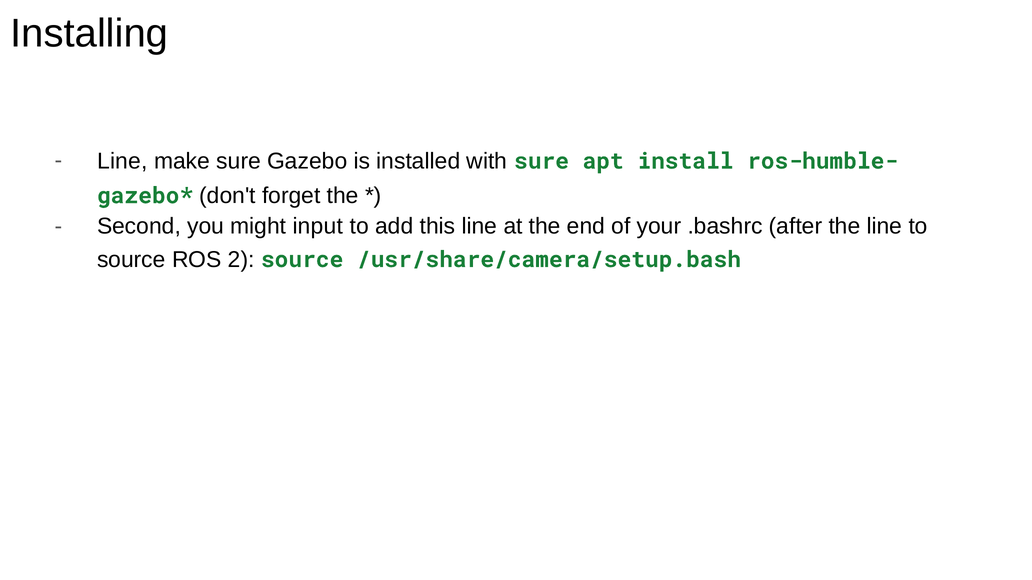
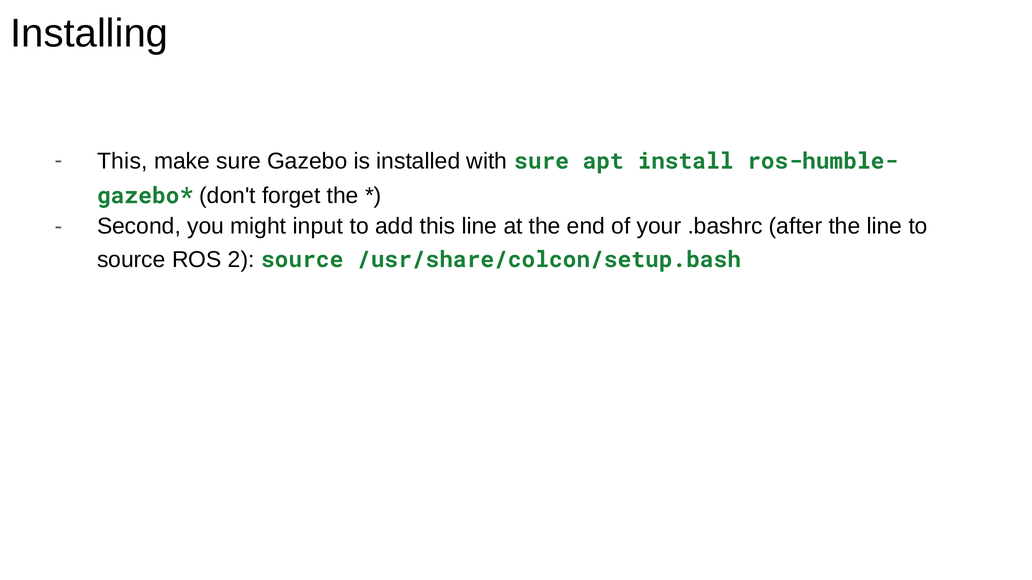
Line at (122, 161): Line -> This
/usr/share/camera/setup.bash: /usr/share/camera/setup.bash -> /usr/share/colcon/setup.bash
